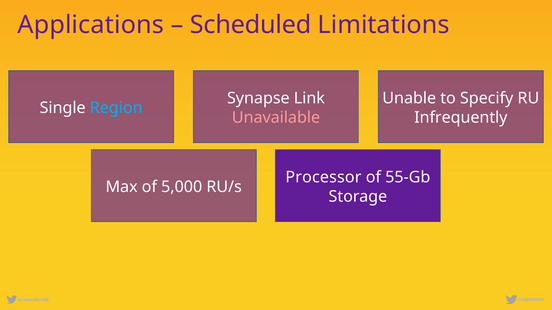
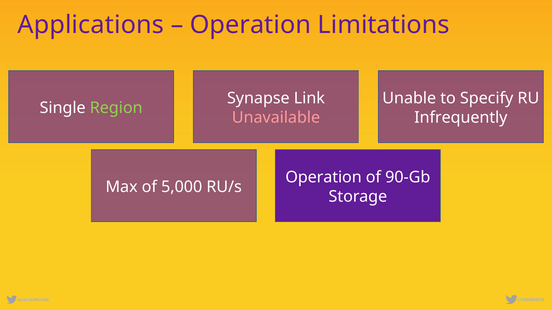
Scheduled at (251, 25): Scheduled -> Operation
Region colour: light blue -> light green
Processor at (323, 177): Processor -> Operation
55-Gb: 55-Gb -> 90-Gb
